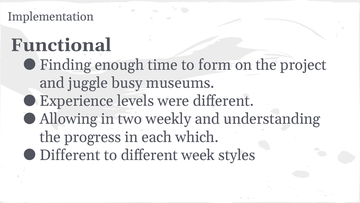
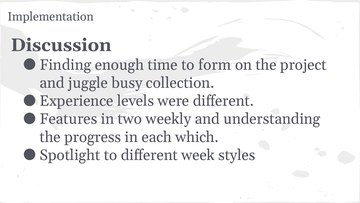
Functional: Functional -> Discussion
museums: museums -> collection
Allowing: Allowing -> Features
Different at (70, 155): Different -> Spotlight
